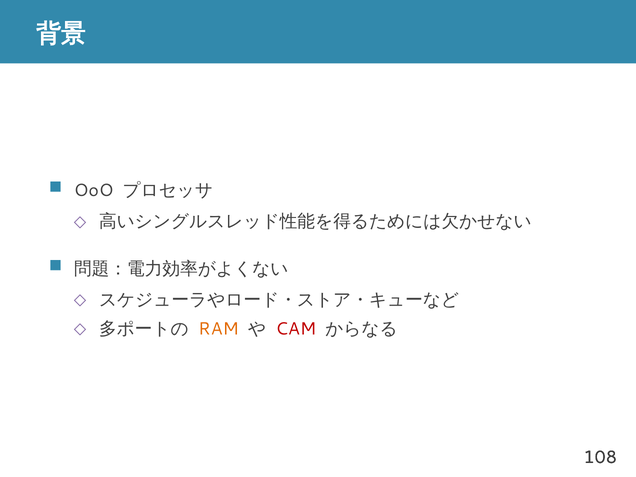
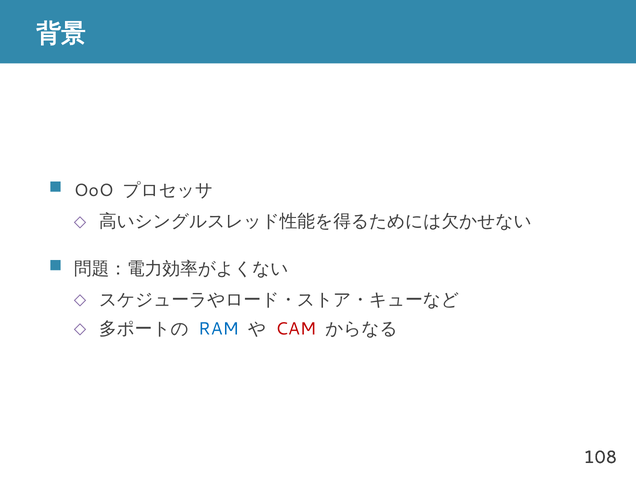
RAM colour: orange -> blue
